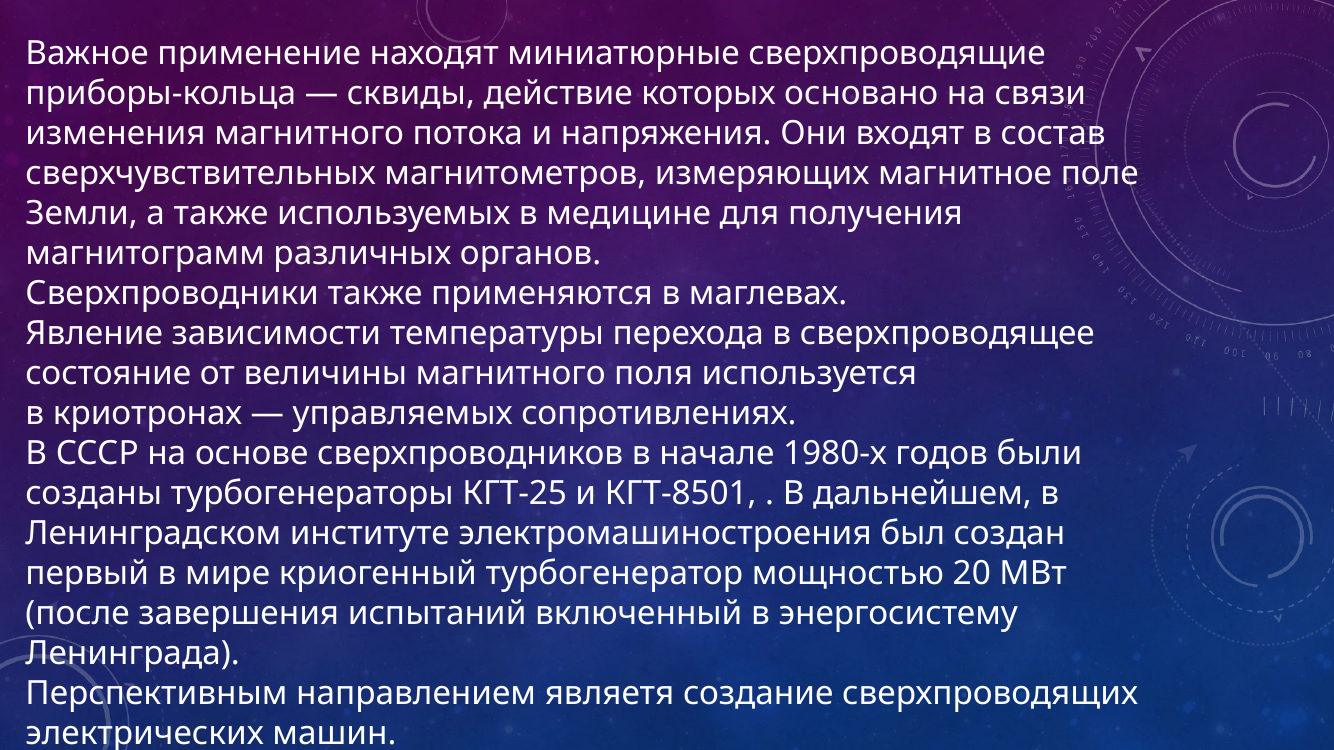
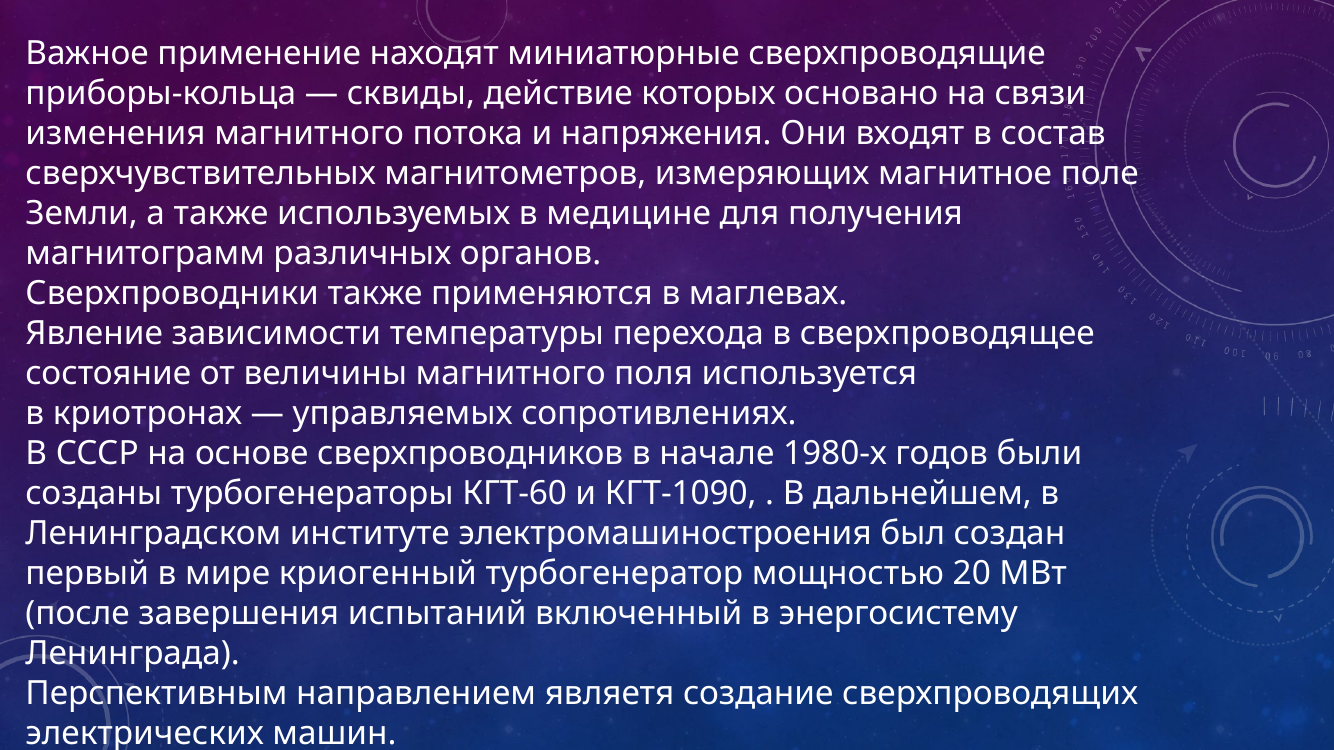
КГТ-25: КГТ-25 -> КГТ-60
КГТ-8501: КГТ-8501 -> КГТ-1090
